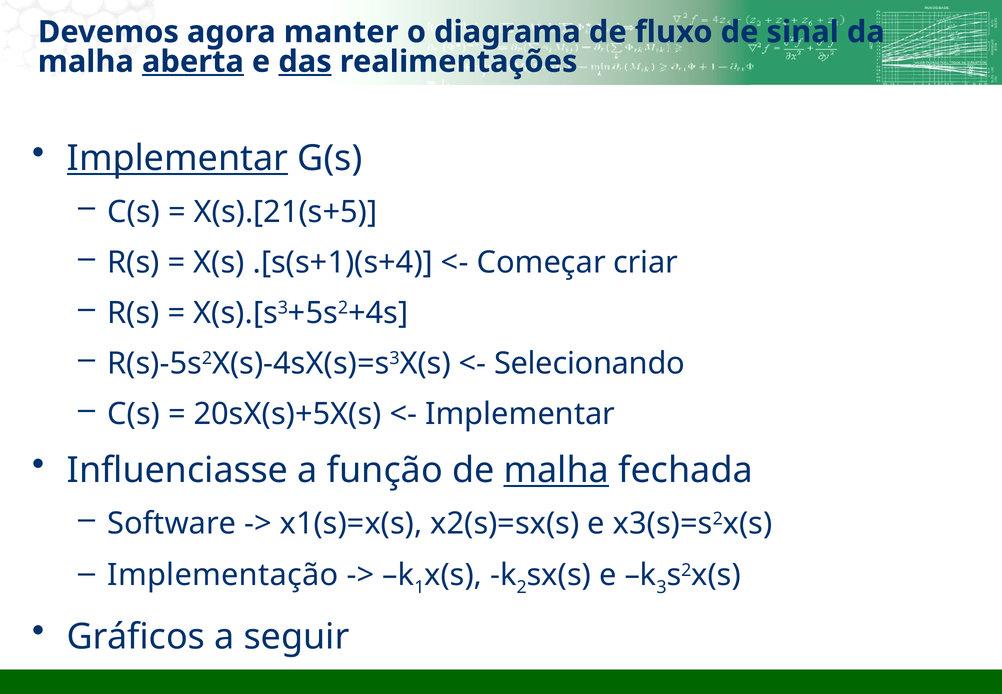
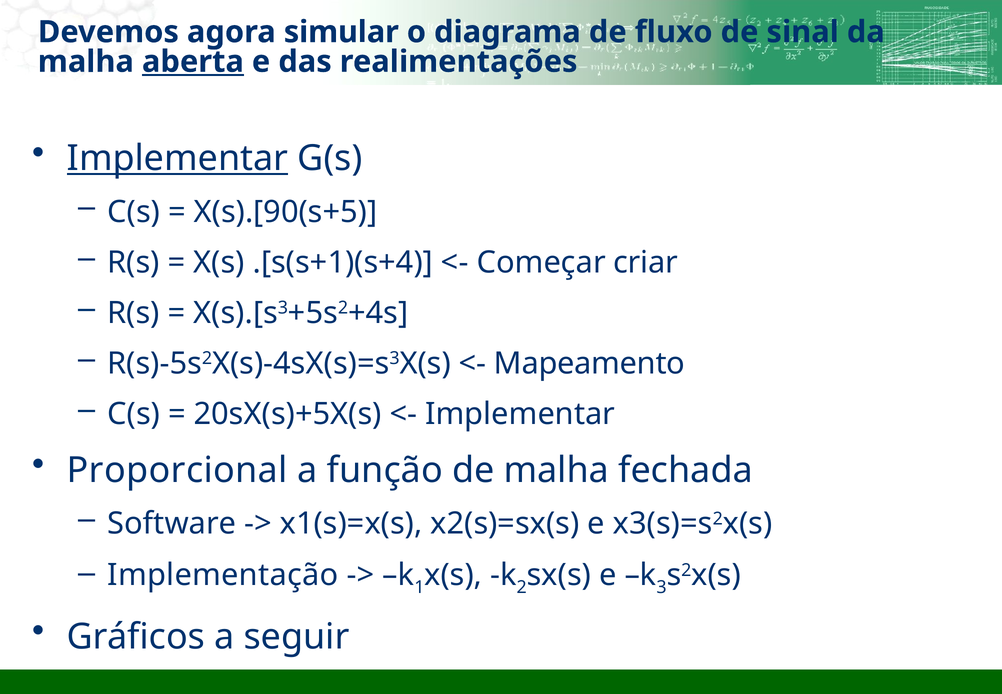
manter: manter -> simular
das underline: present -> none
X(s).[21(s+5: X(s).[21(s+5 -> X(s).[90(s+5
Selecionando: Selecionando -> Mapeamento
Influenciasse: Influenciasse -> Proporcional
malha at (556, 470) underline: present -> none
